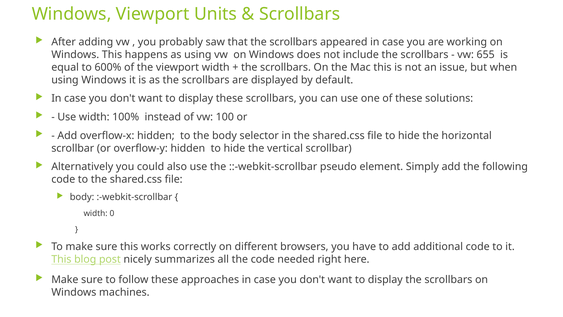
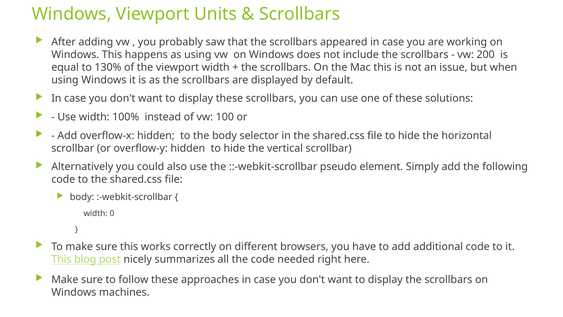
655: 655 -> 200
600%: 600% -> 130%
